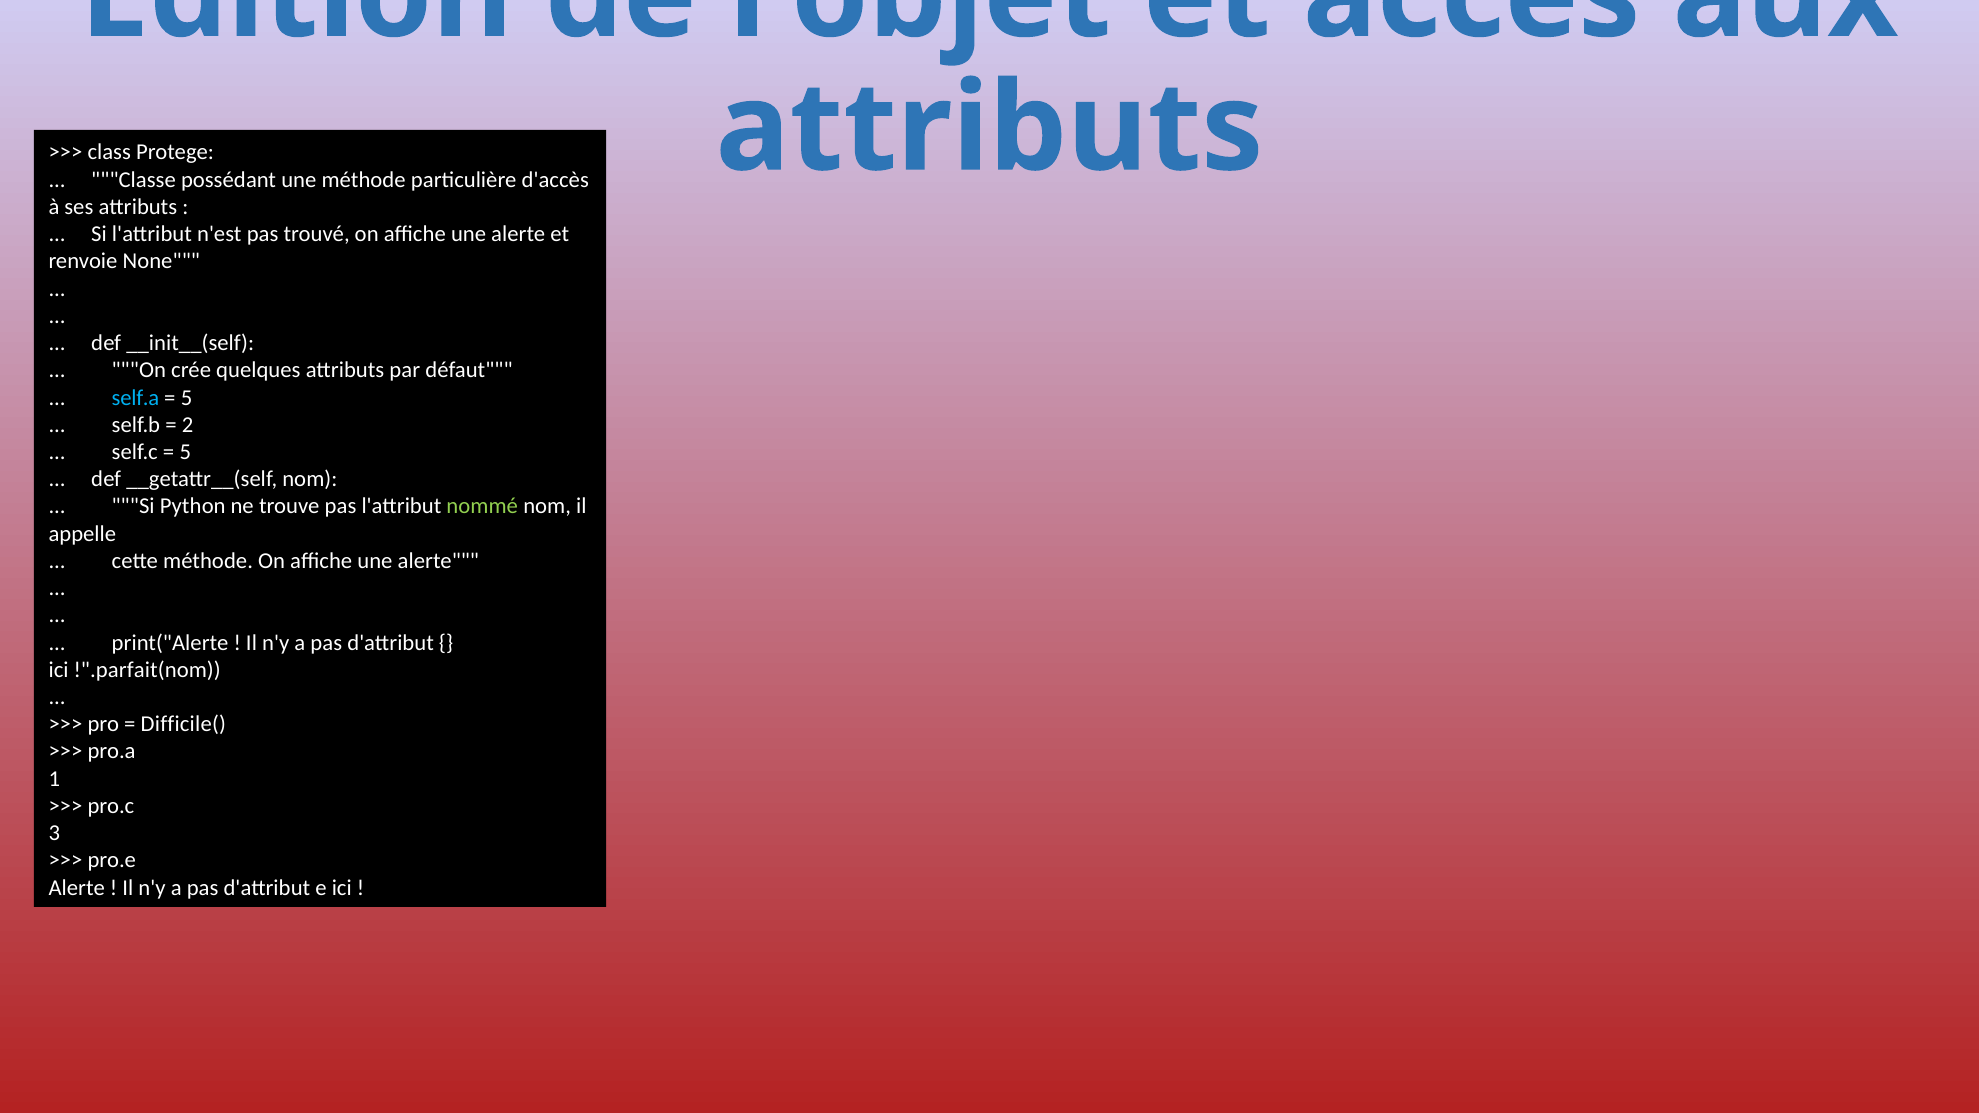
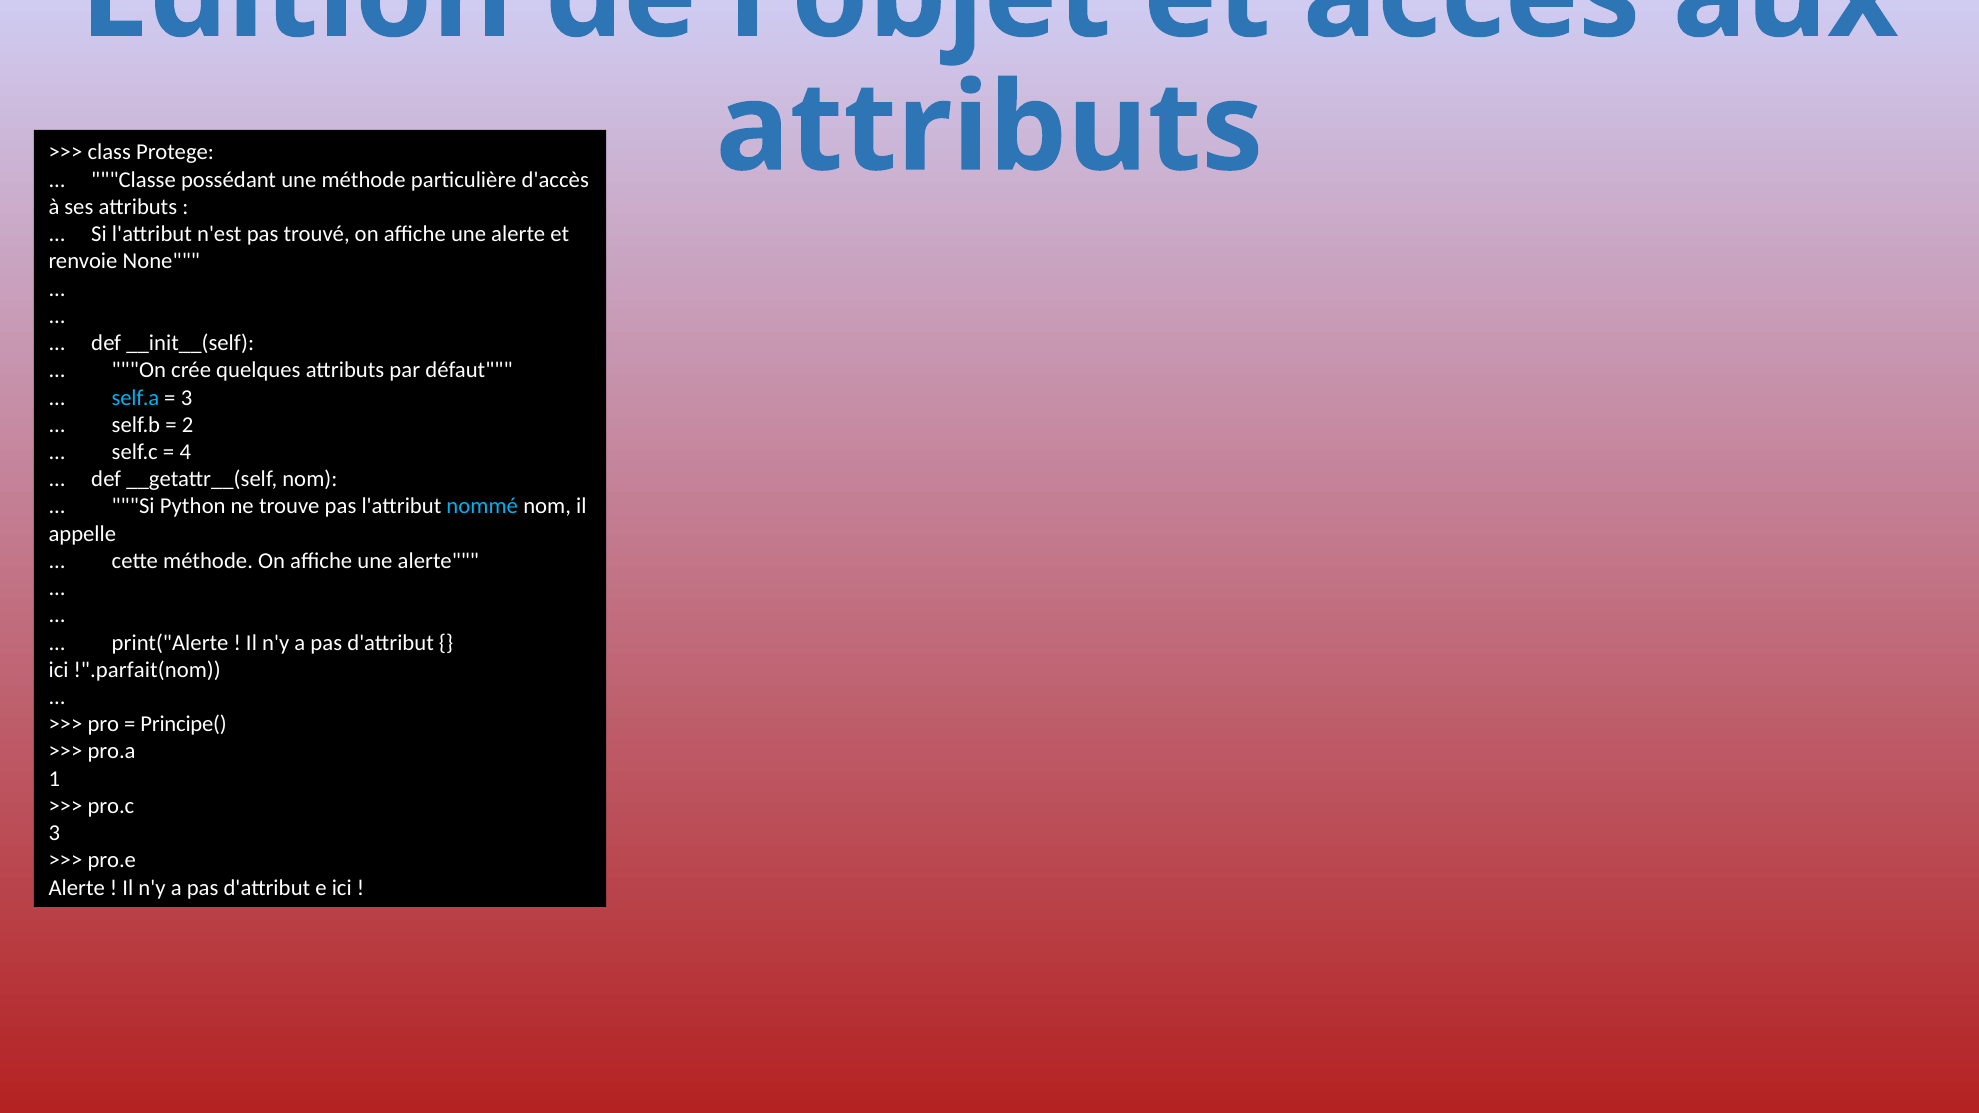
5 at (187, 398): 5 -> 3
5 at (185, 452): 5 -> 4
nommé colour: light green -> light blue
Difficile(: Difficile( -> Principe(
